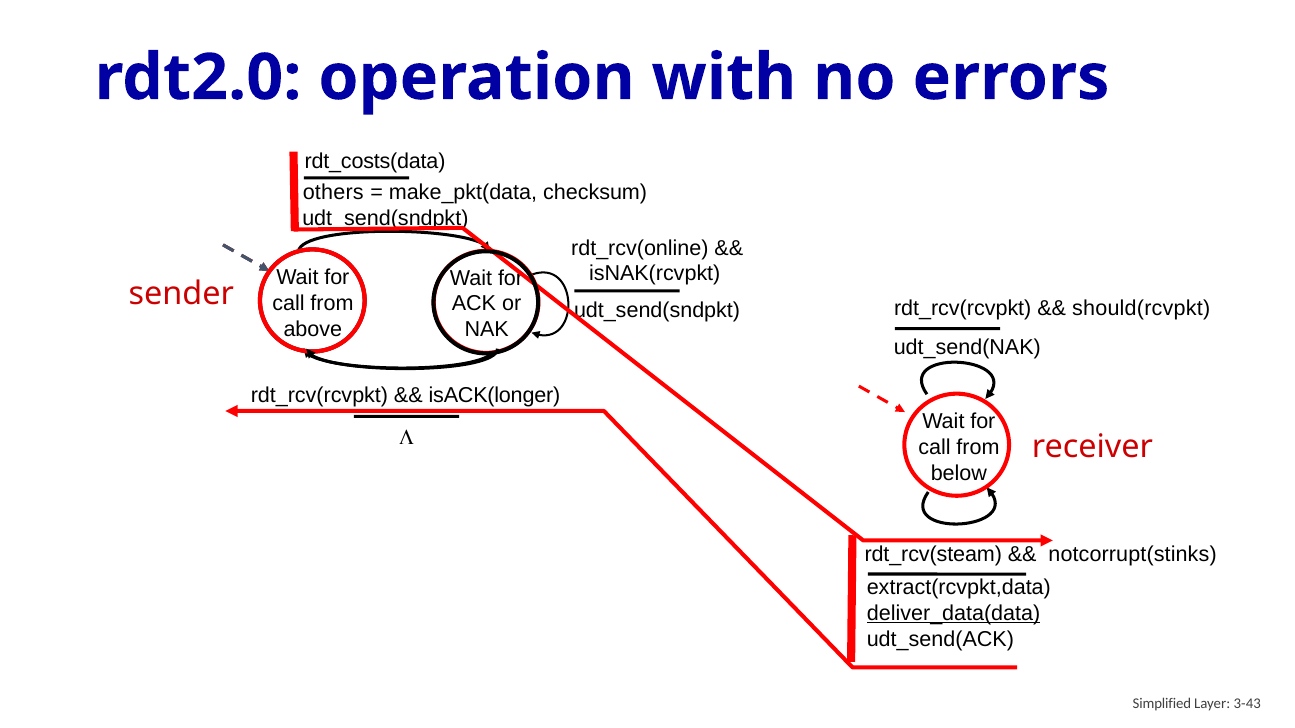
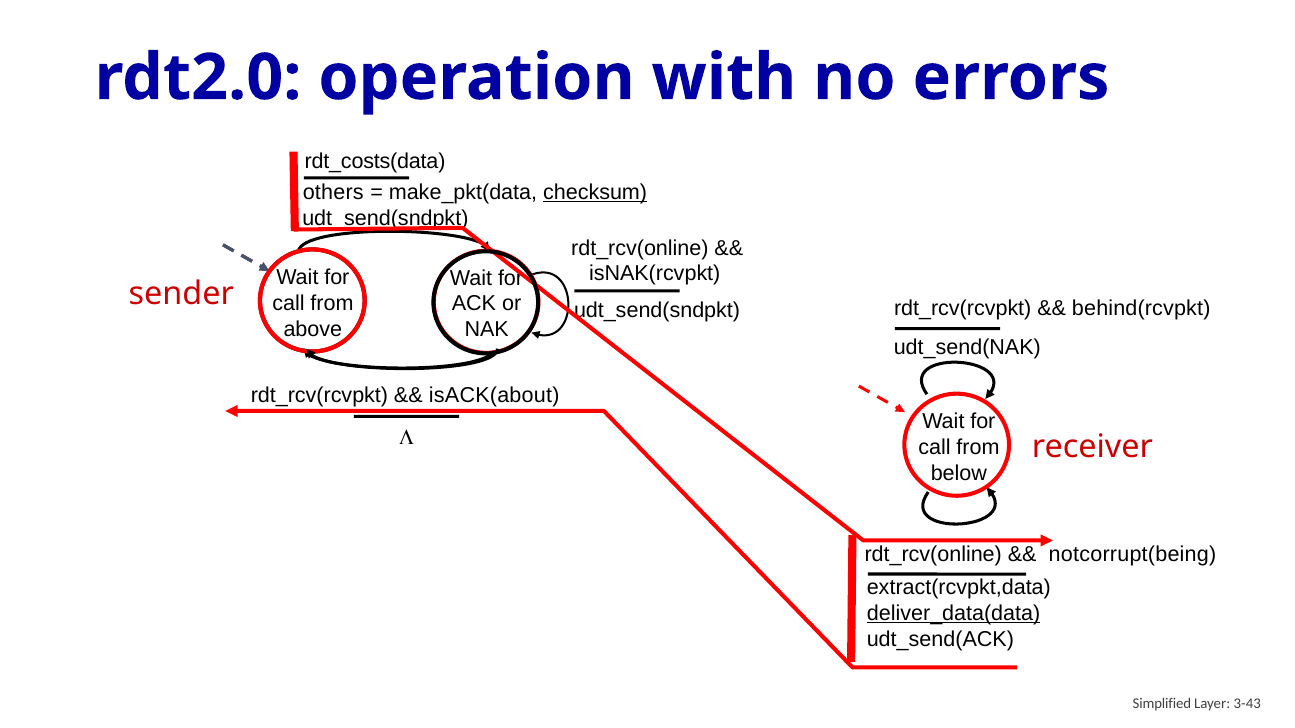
checksum underline: none -> present
should(rcvpkt: should(rcvpkt -> behind(rcvpkt
isACK(longer: isACK(longer -> isACK(about
rdt_rcv(steam at (933, 554): rdt_rcv(steam -> rdt_rcv(online
notcorrupt(stinks: notcorrupt(stinks -> notcorrupt(being
